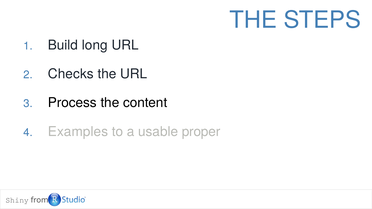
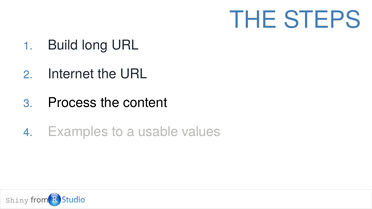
Checks: Checks -> Internet
proper: proper -> values
